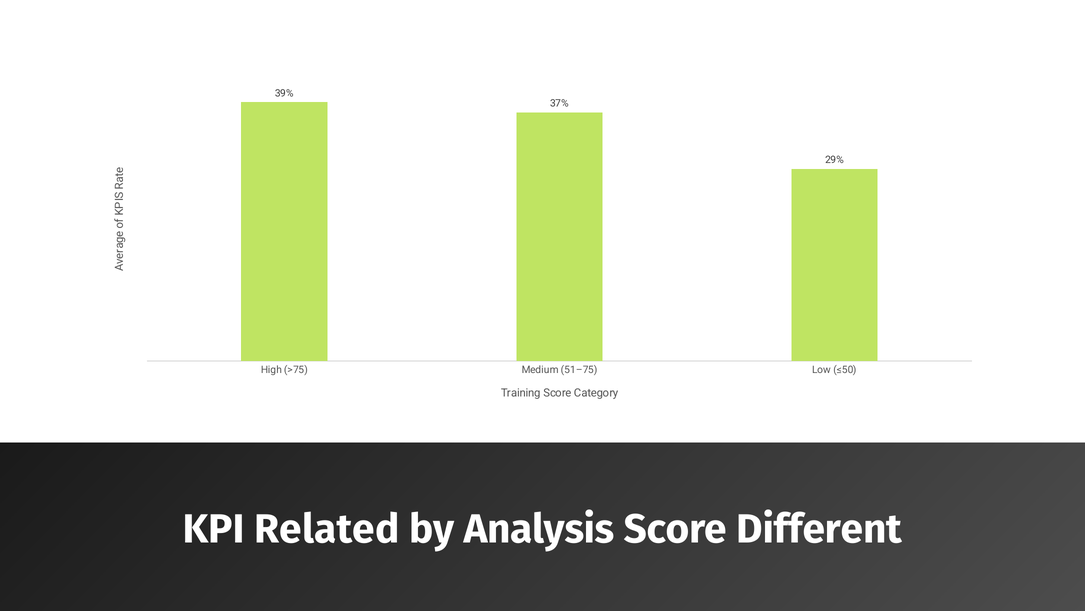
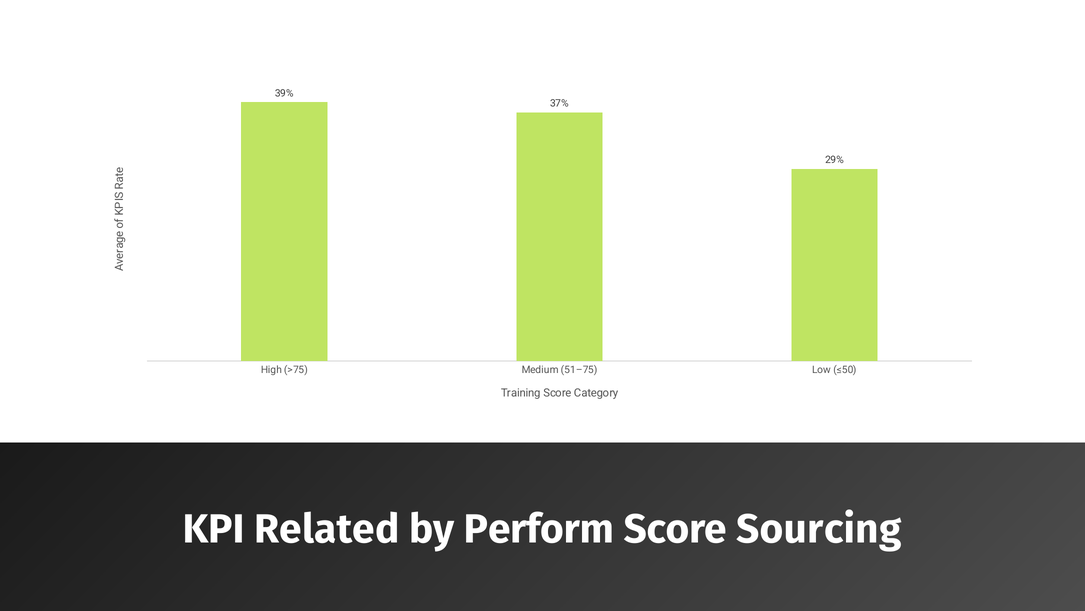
Analysis: Analysis -> Perform
Different: Different -> Sourcing
